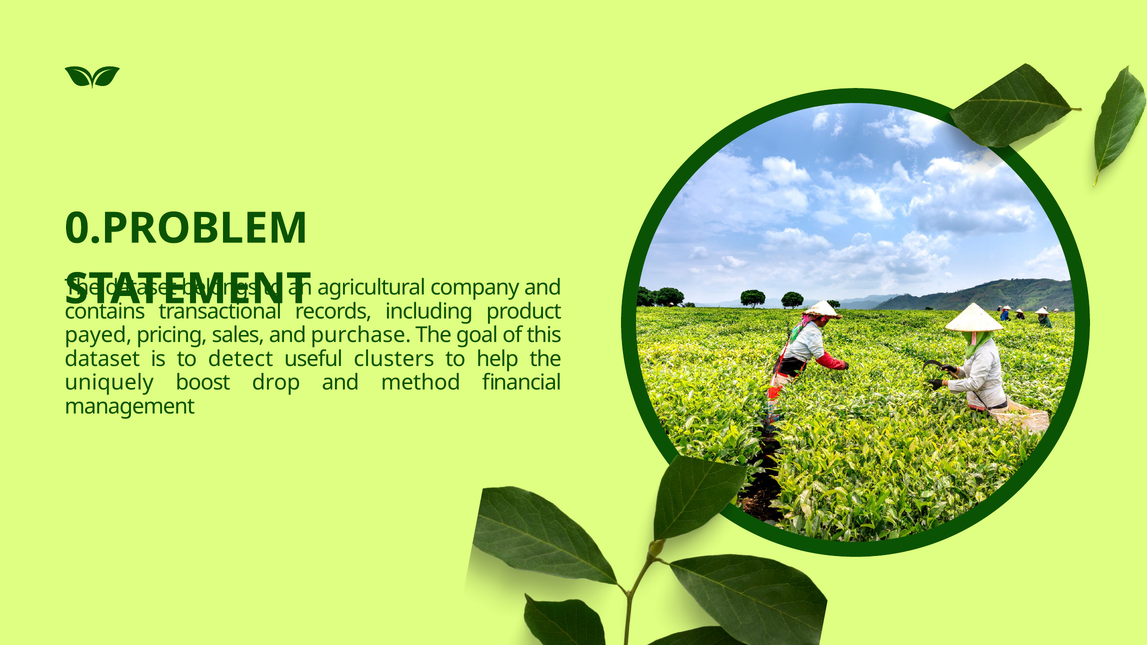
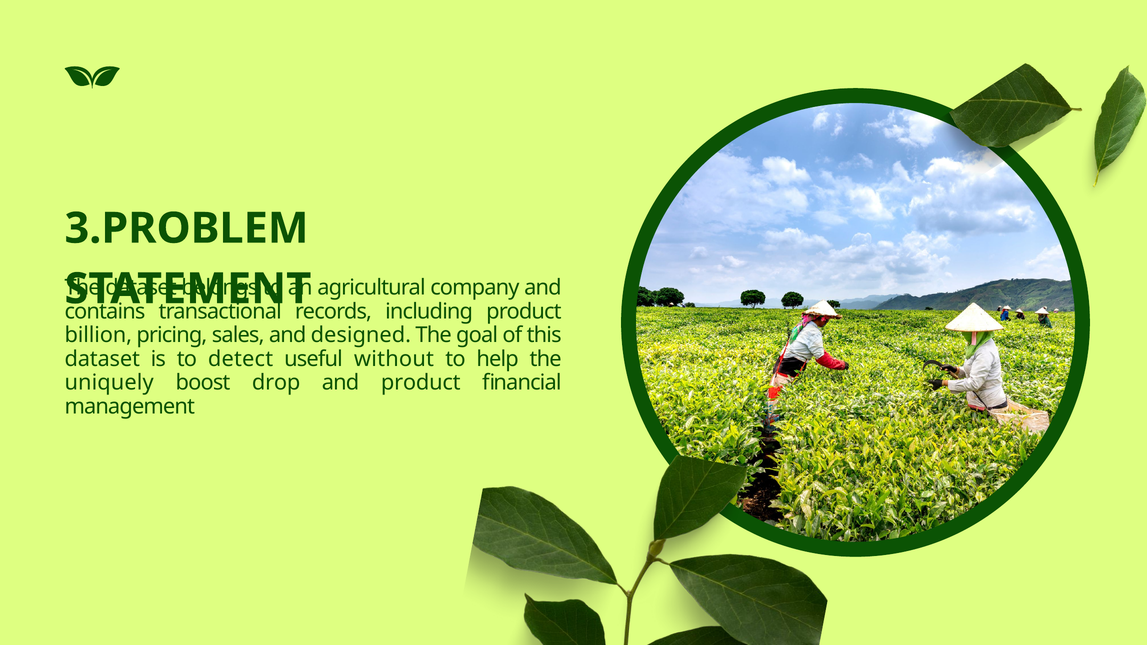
0.PROBLEM: 0.PROBLEM -> 3.PROBLEM
payed: payed -> billion
purchase: purchase -> designed
clusters: clusters -> without
and method: method -> product
